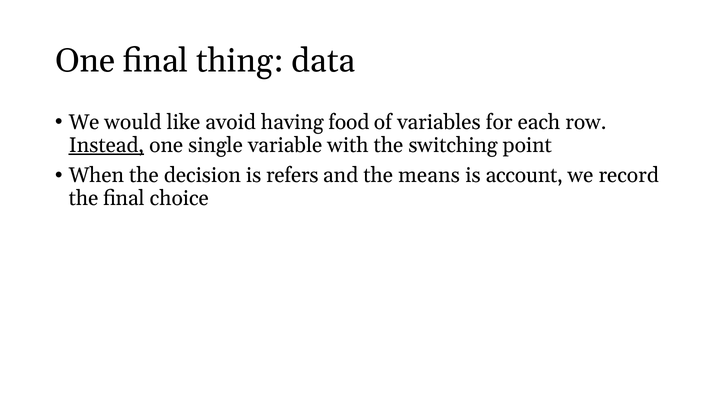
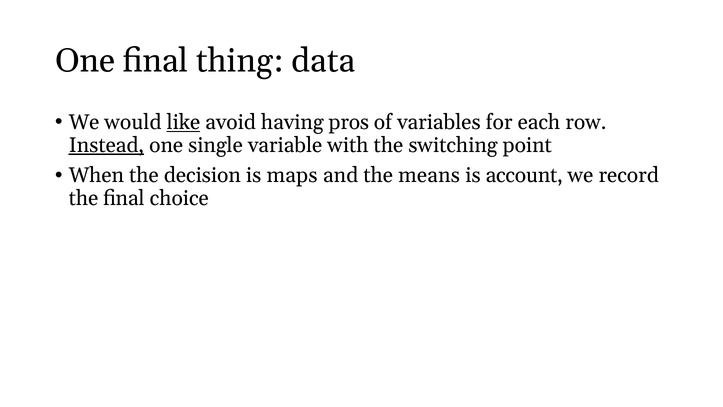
like underline: none -> present
food: food -> pros
refers: refers -> maps
